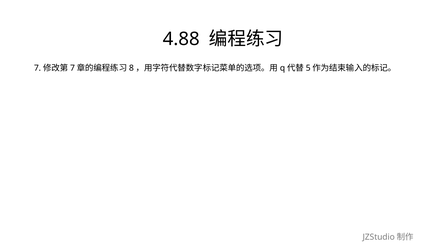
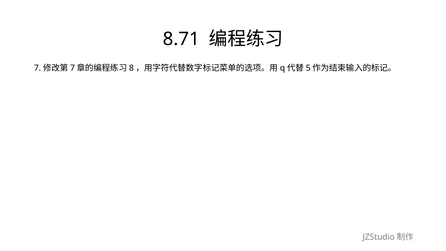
4.88: 4.88 -> 8.71
